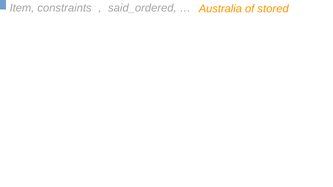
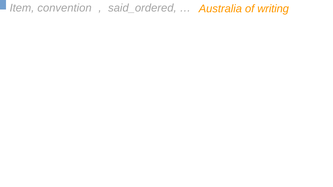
constraints: constraints -> convention
stored: stored -> writing
